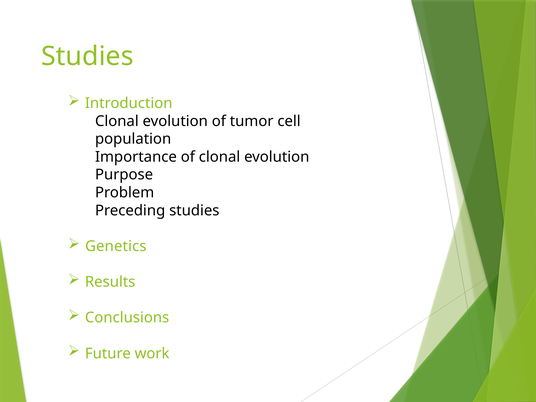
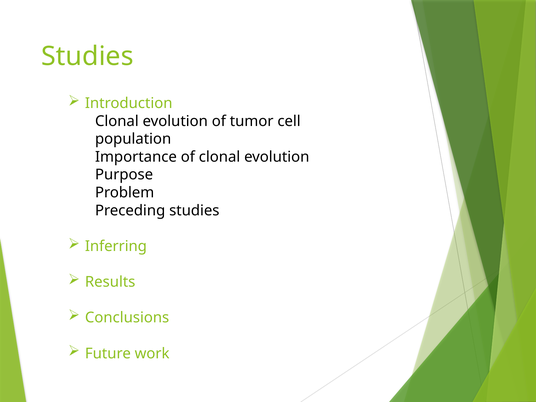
Genetics: Genetics -> Inferring
